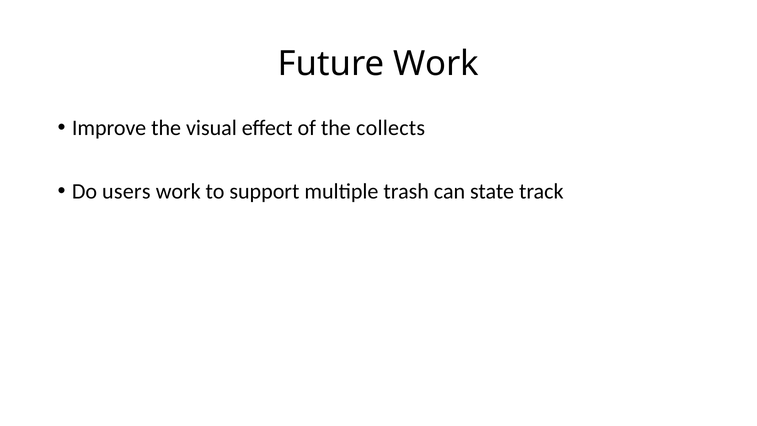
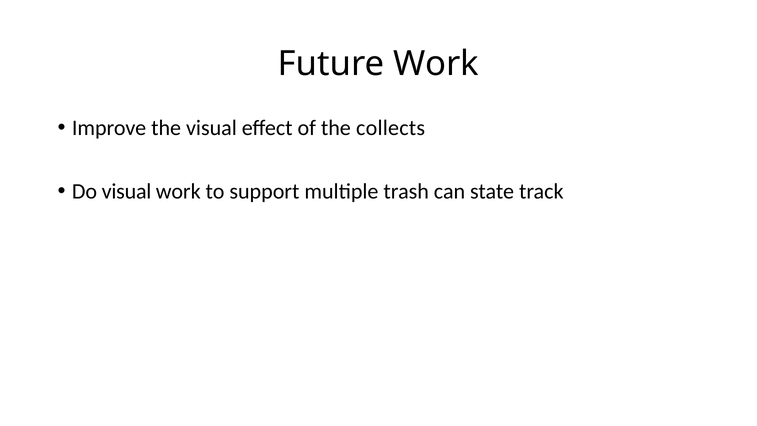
Do users: users -> visual
